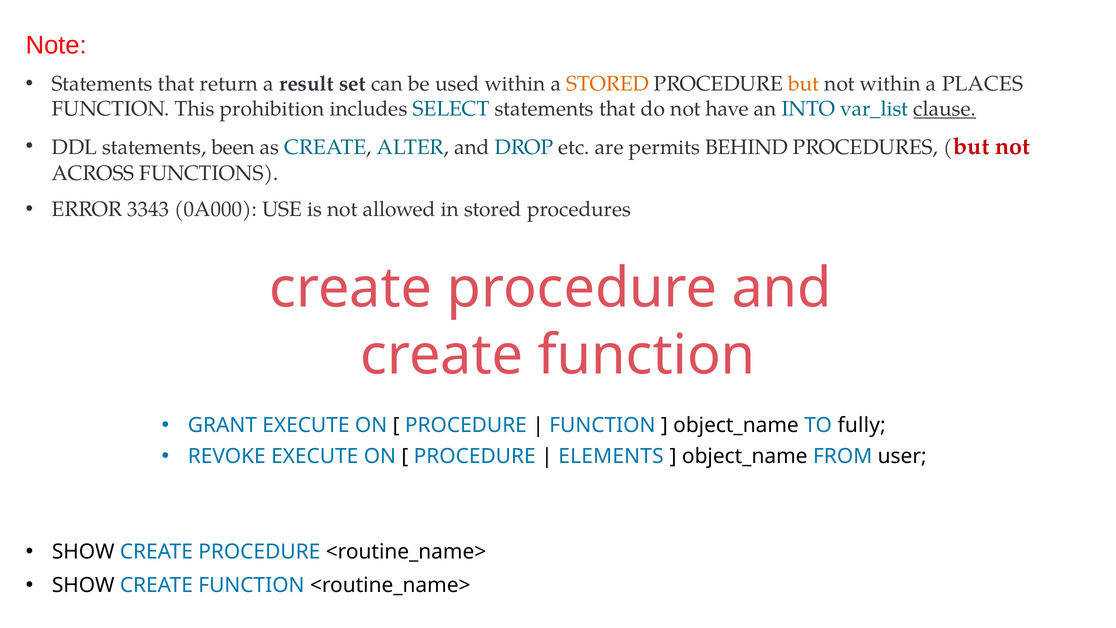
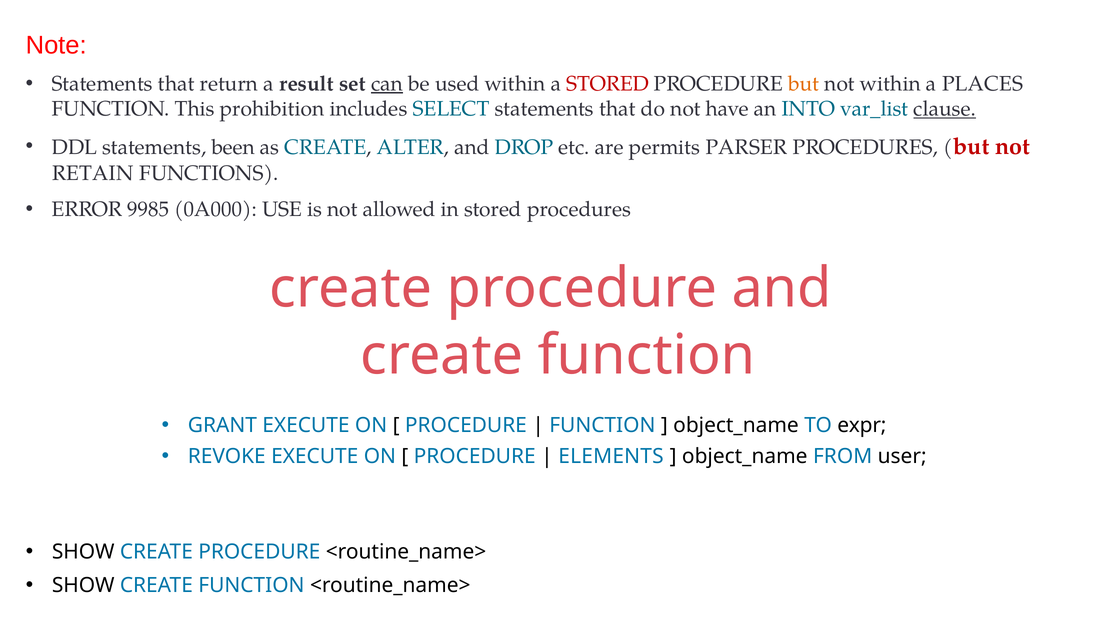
can underline: none -> present
STORED at (608, 84) colour: orange -> red
BEHIND: BEHIND -> PARSER
ACROSS: ACROSS -> RETAIN
3343: 3343 -> 9985
fully: fully -> expr
